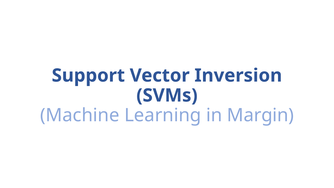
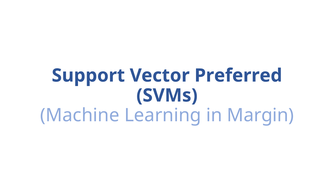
Inversion: Inversion -> Preferred
